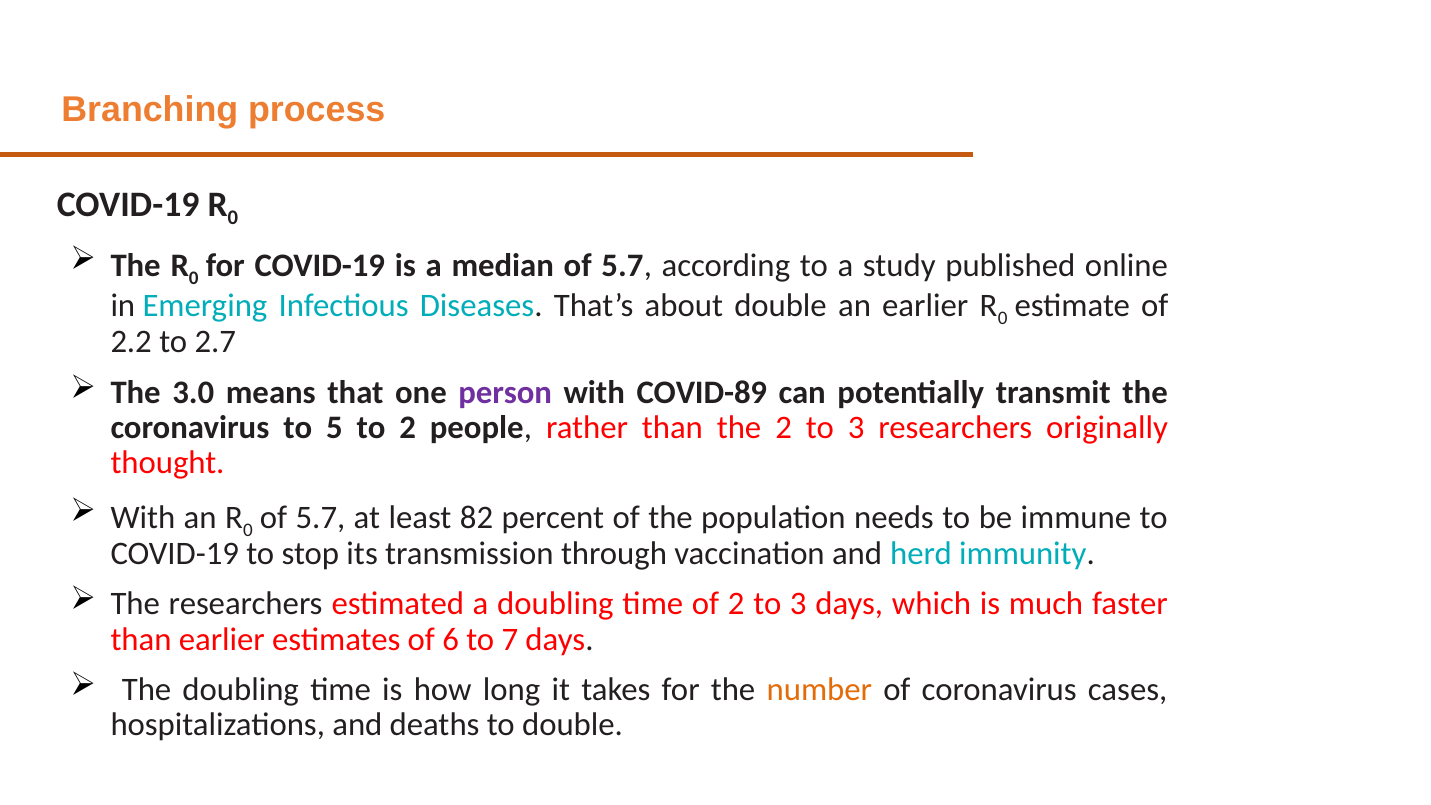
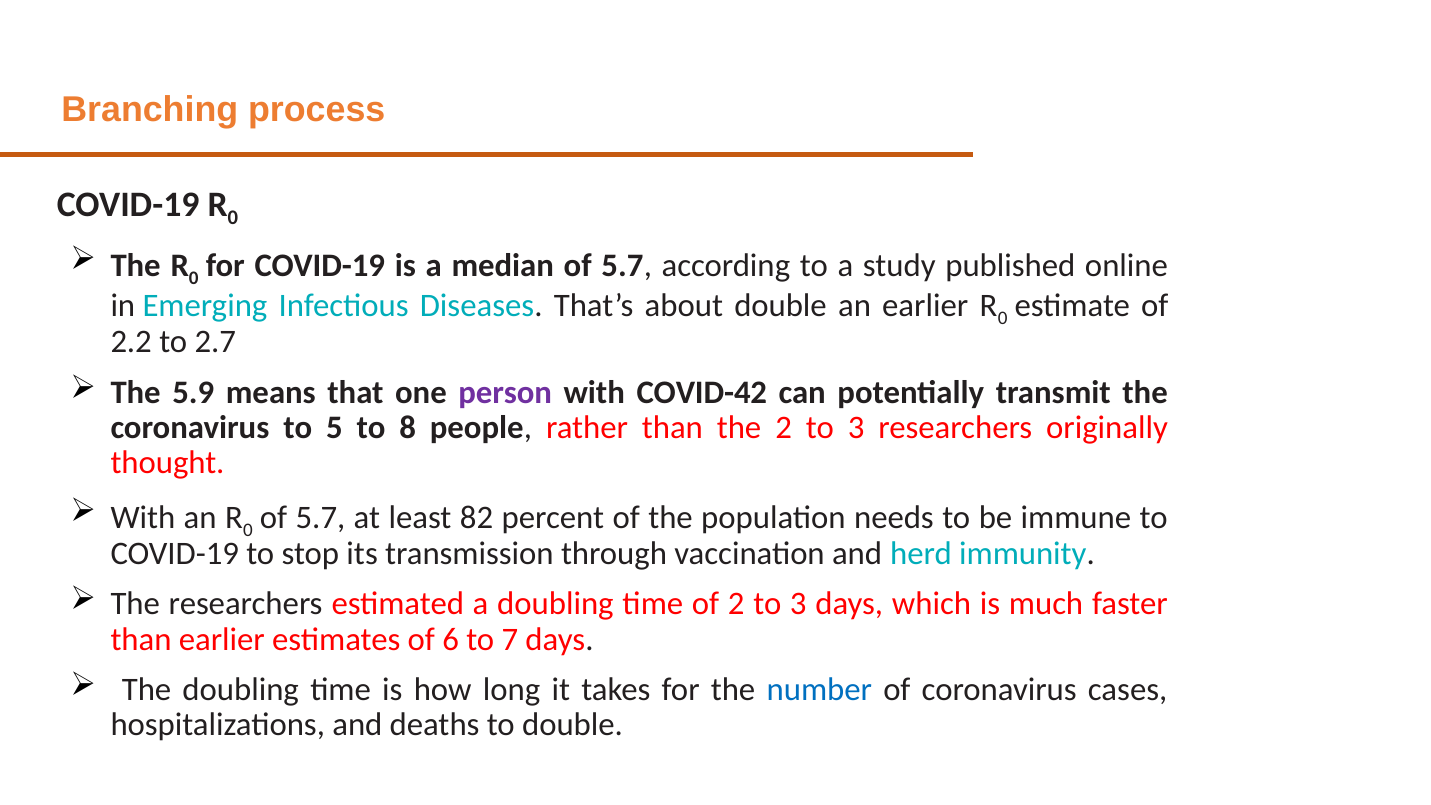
3.0: 3.0 -> 5.9
COVID-89: COVID-89 -> COVID-42
to 2: 2 -> 8
number colour: orange -> blue
